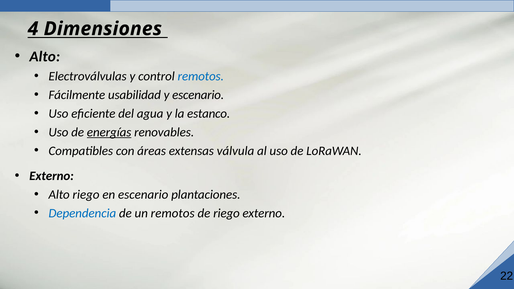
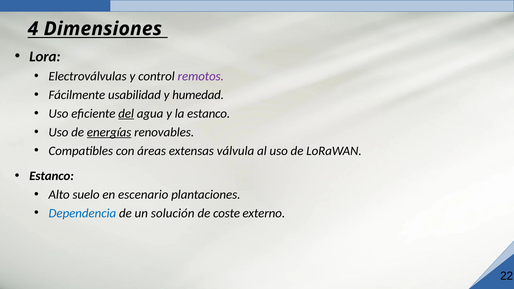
Alto at (45, 57): Alto -> Lora
remotos at (201, 76) colour: blue -> purple
y escenario: escenario -> humedad
del underline: none -> present
Externo at (52, 176): Externo -> Estanco
Alto riego: riego -> suelo
un remotos: remotos -> solución
de riego: riego -> coste
